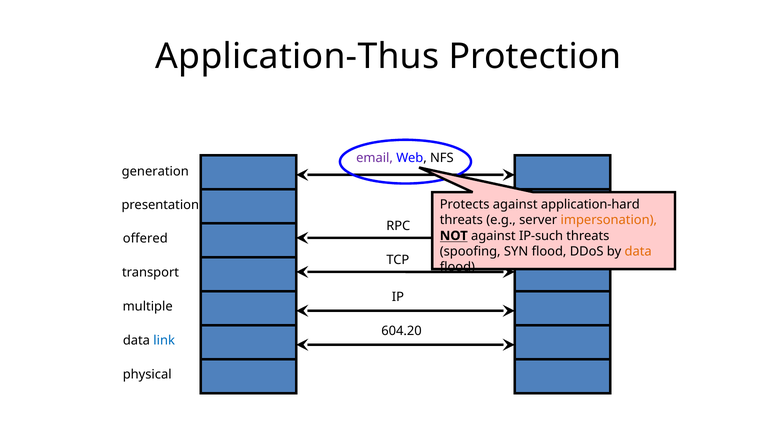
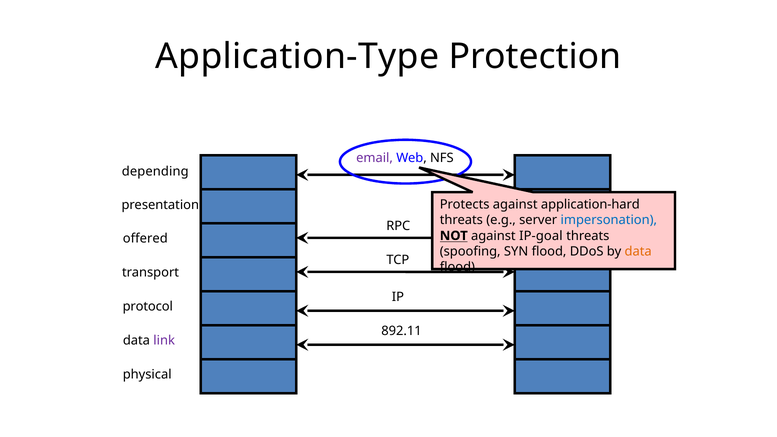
Application-Thus: Application-Thus -> Application-Type
generation: generation -> depending
impersonation colour: orange -> blue
IP-such: IP-such -> IP-goal
multiple: multiple -> protocol
604.20: 604.20 -> 892.11
link colour: blue -> purple
